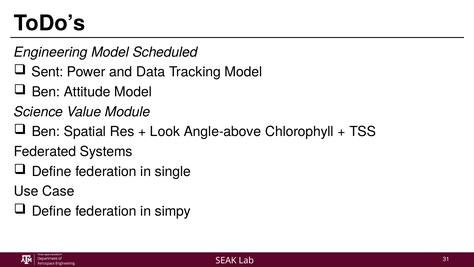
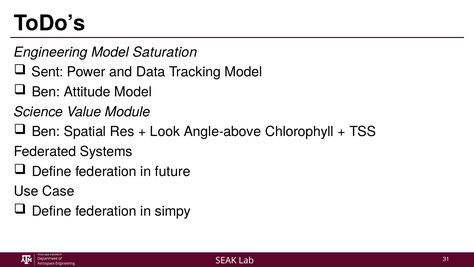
Scheduled: Scheduled -> Saturation
single: single -> future
